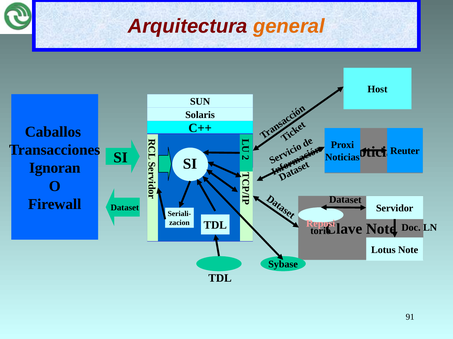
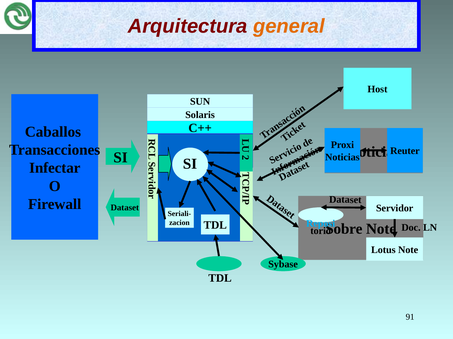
Ignoran: Ignoran -> Infectar
Reposi colour: pink -> light blue
Clave: Clave -> Sobre
